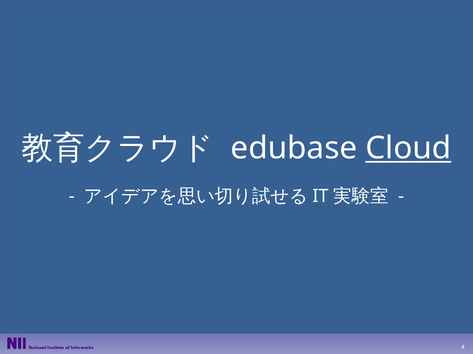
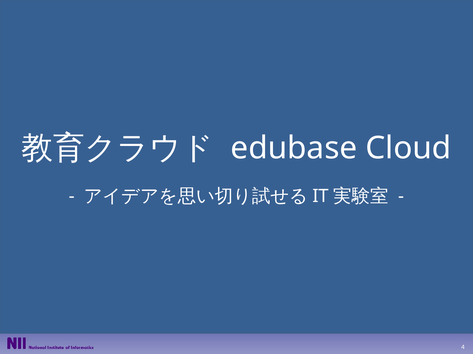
Cloud underline: present -> none
